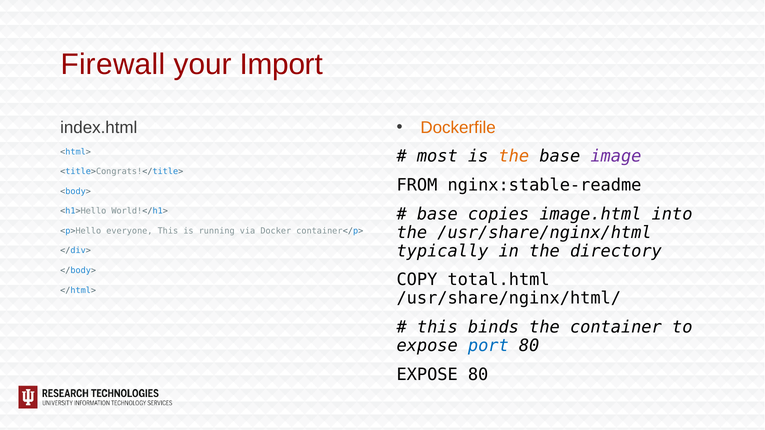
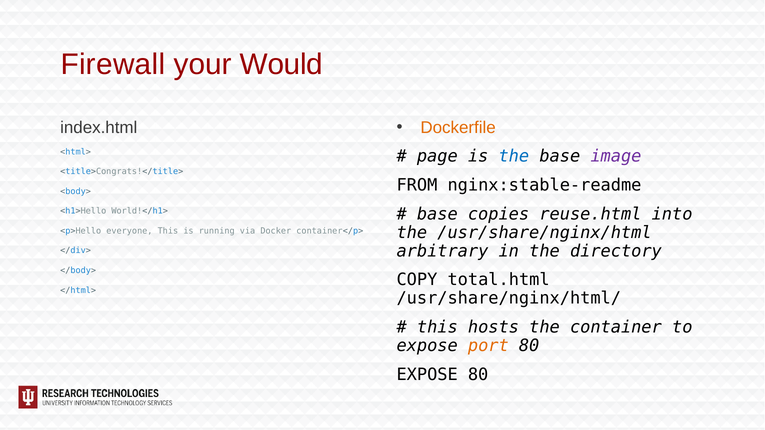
Import: Import -> Would
most: most -> page
the at (514, 156) colour: orange -> blue
image.html: image.html -> reuse.html
typically: typically -> arbitrary
binds: binds -> hosts
port colour: blue -> orange
